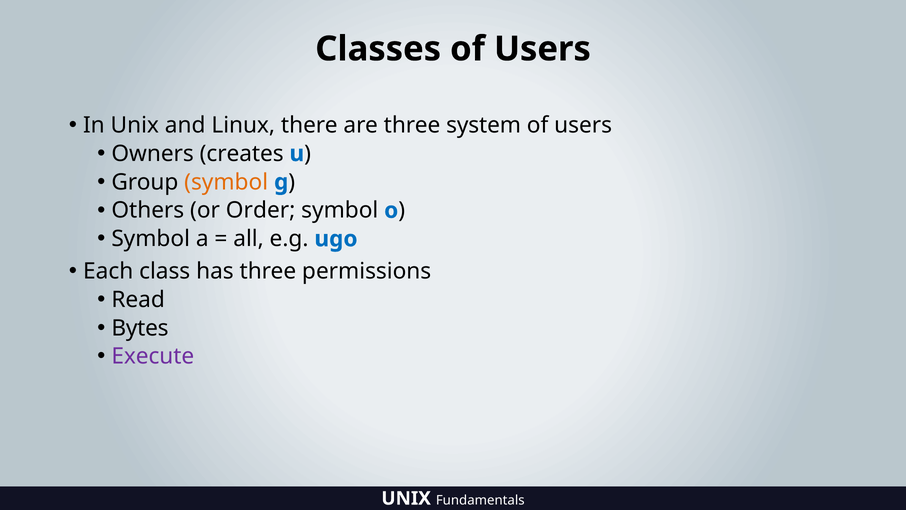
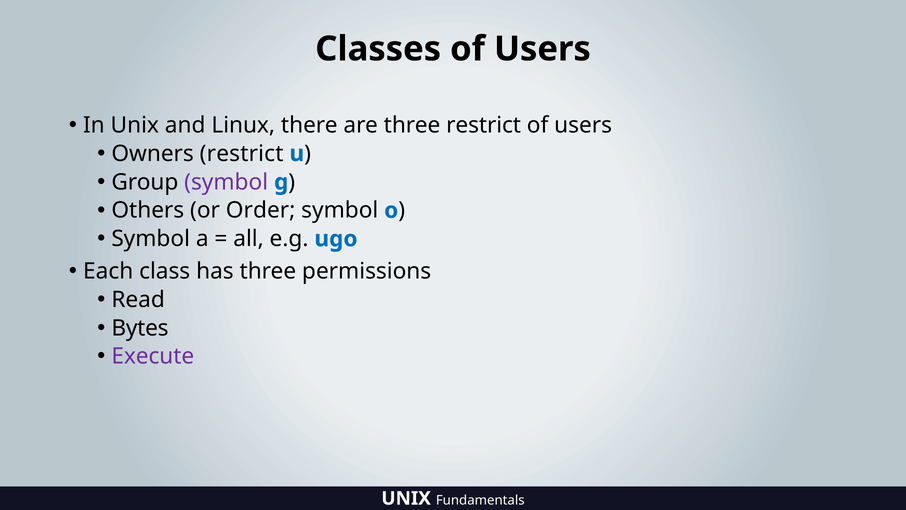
three system: system -> restrict
Owners creates: creates -> restrict
symbol at (226, 182) colour: orange -> purple
